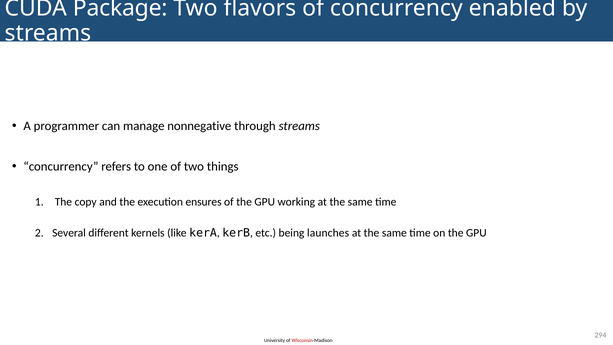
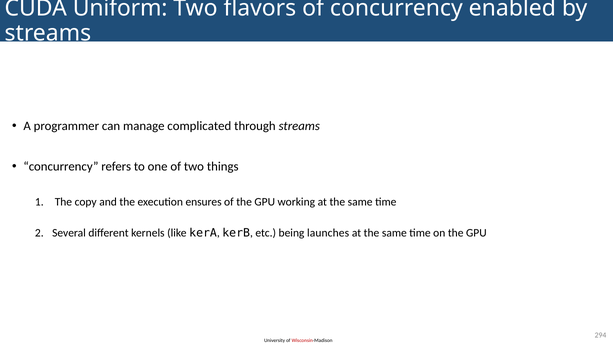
Package: Package -> Uniform
nonnegative: nonnegative -> complicated
